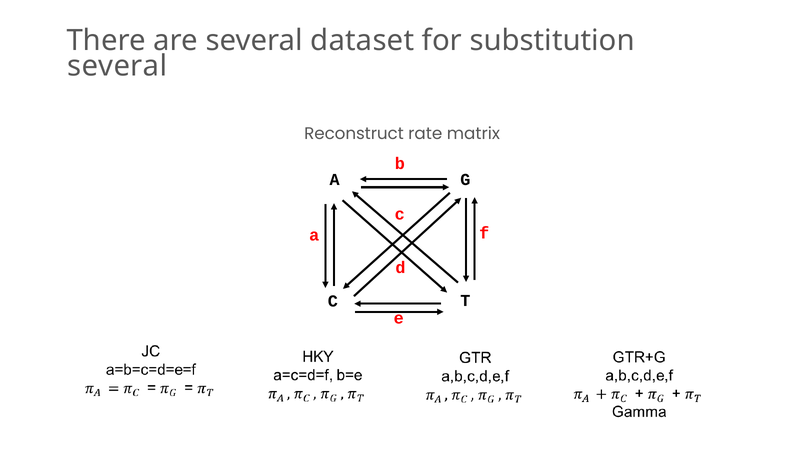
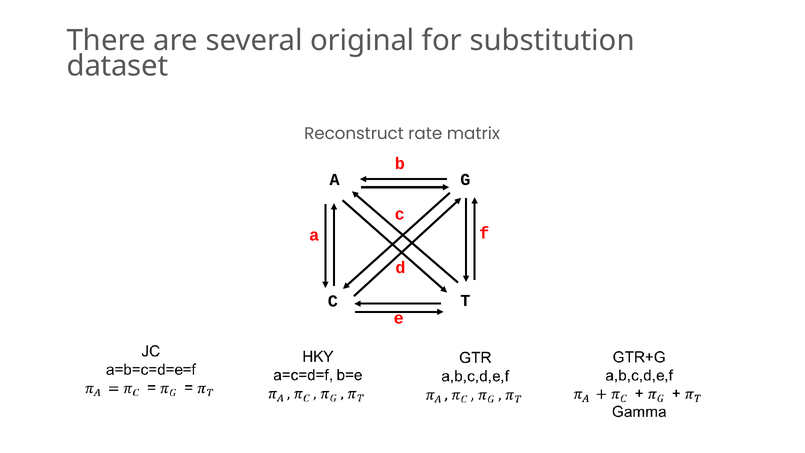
dataset: dataset -> original
several at (117, 66): several -> dataset
